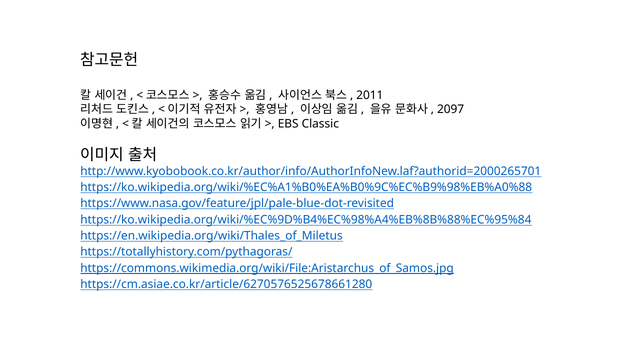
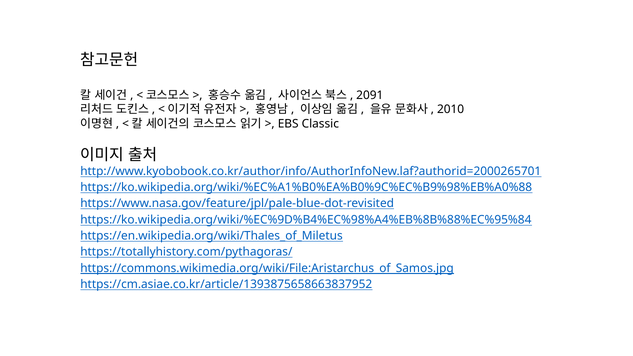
2011: 2011 -> 2091
2097: 2097 -> 2010
https://cm.asiae.co.kr/article/6270576525678661280: https://cm.asiae.co.kr/article/6270576525678661280 -> https://cm.asiae.co.kr/article/1393875658663837952
